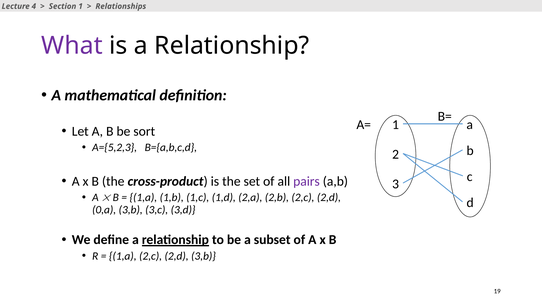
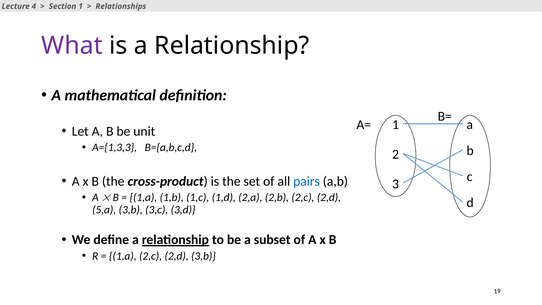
sort: sort -> unit
A={5,2,3: A={5,2,3 -> A={1,3,3
pairs colour: purple -> blue
0,a: 0,a -> 5,a
